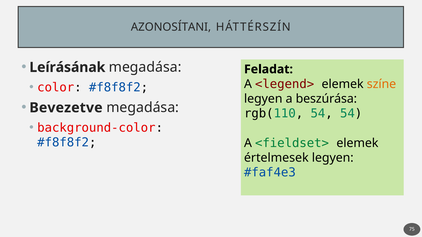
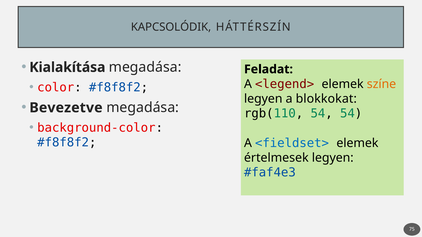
AZONOSÍTANI: AZONOSÍTANI -> KAPCSOLÓDIK
Leírásának: Leírásának -> Kialakítása
beszúrása: beszúrása -> blokkokat
<fieldset> colour: green -> blue
